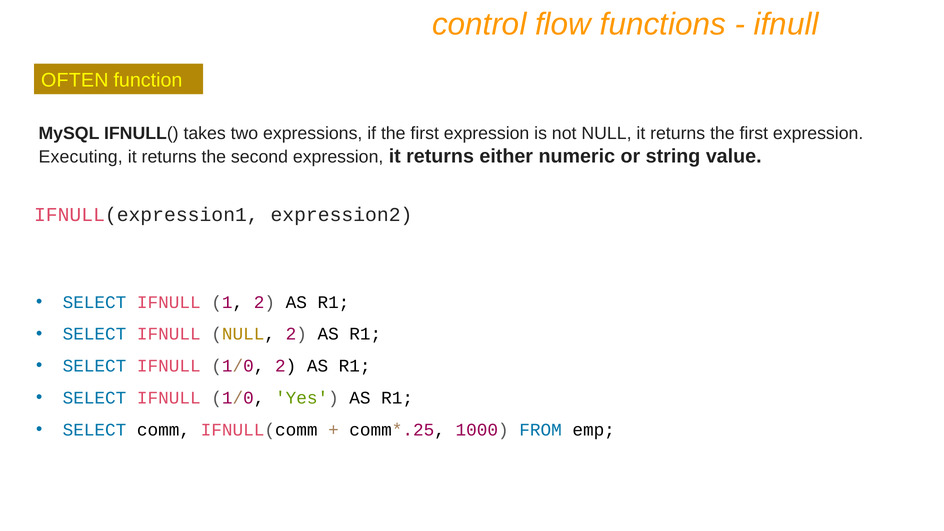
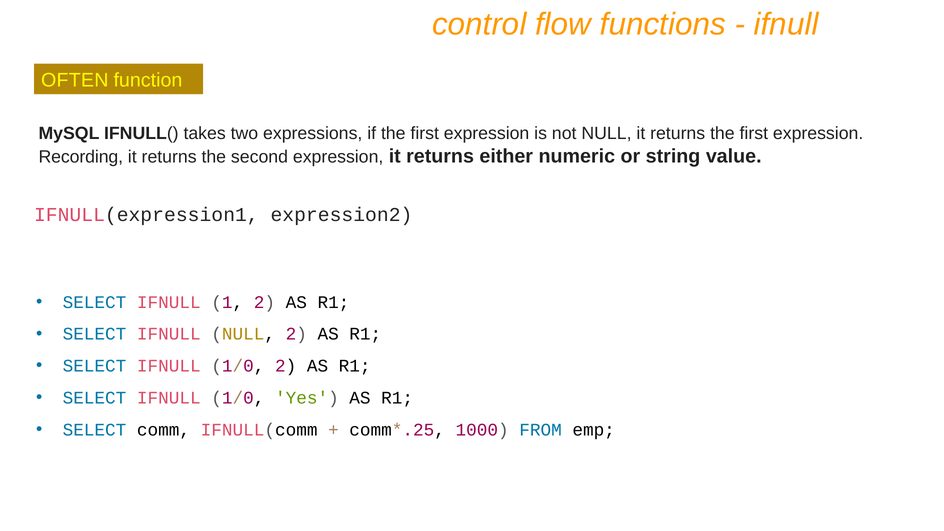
Executing: Executing -> Recording
